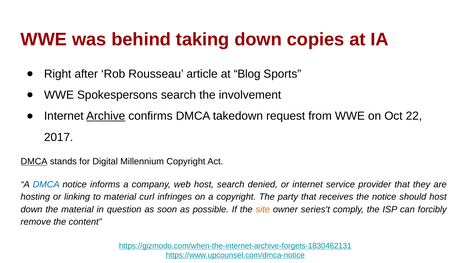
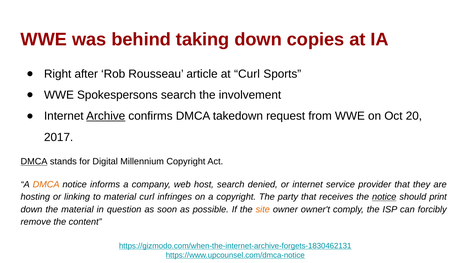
at Blog: Blog -> Curl
22: 22 -> 20
DMCA at (46, 185) colour: blue -> orange
notice at (384, 197) underline: none -> present
should host: host -> print
series't: series't -> owner't
